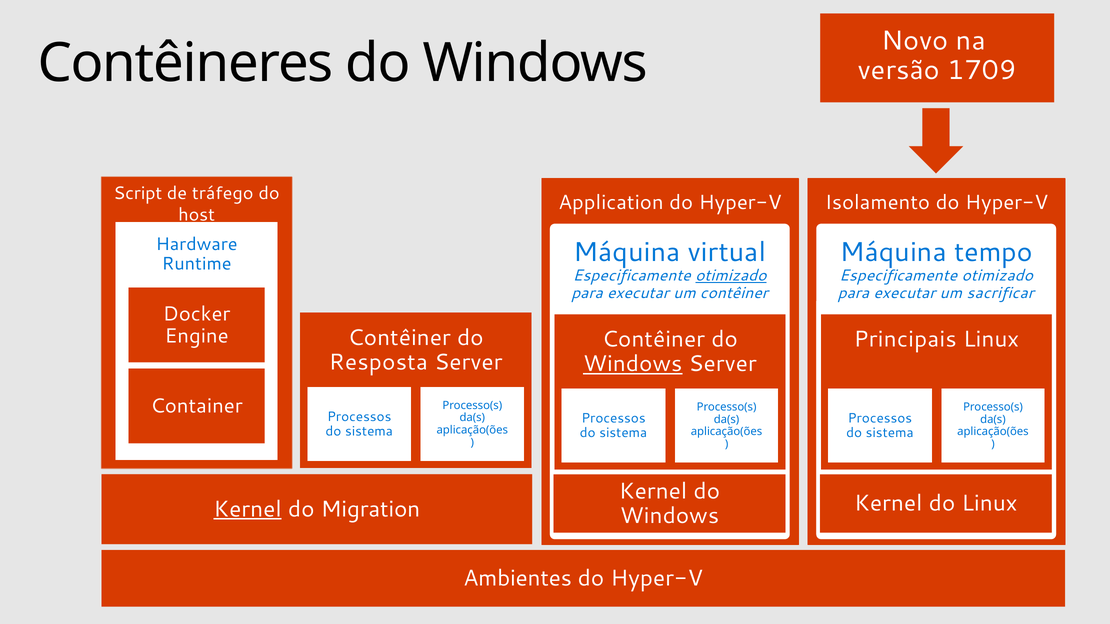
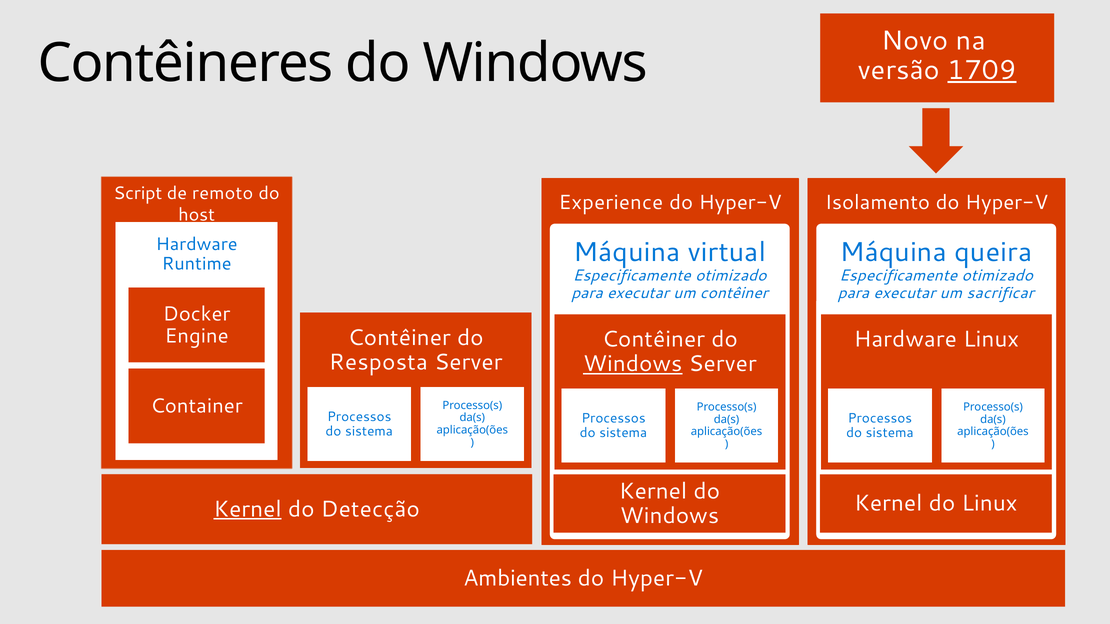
1709 underline: none -> present
tráfego: tráfego -> remoto
Application: Application -> Experience
tempo: tempo -> queira
otimizado at (731, 276) underline: present -> none
Principais at (905, 340): Principais -> Hardware
Migration: Migration -> Detecção
